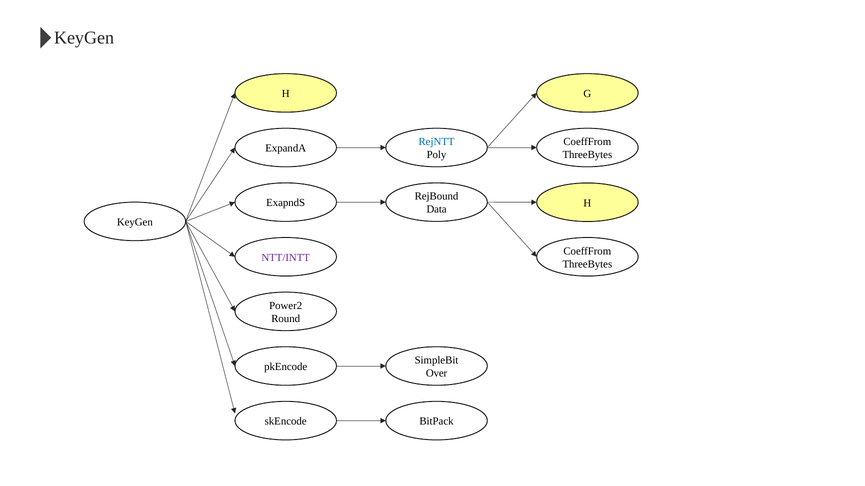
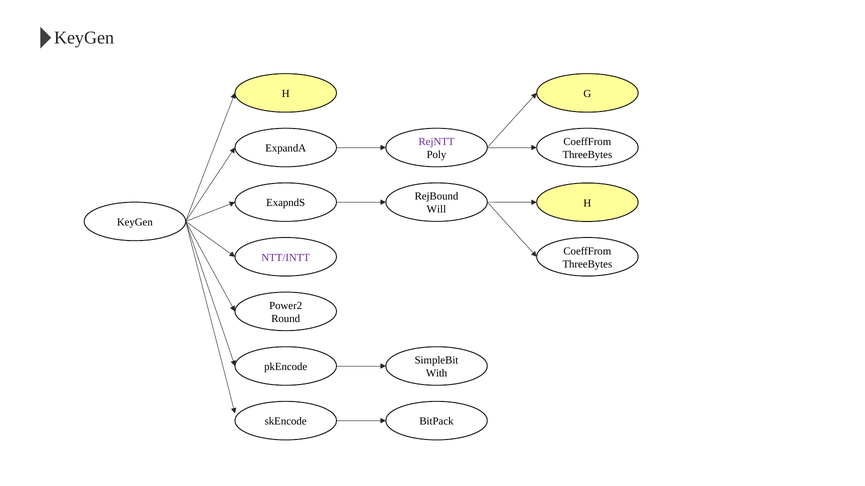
RejNTT colour: blue -> purple
Data: Data -> Will
Over: Over -> With
